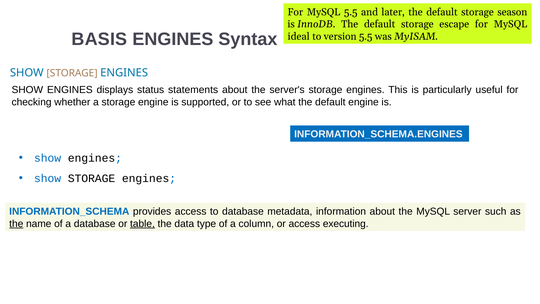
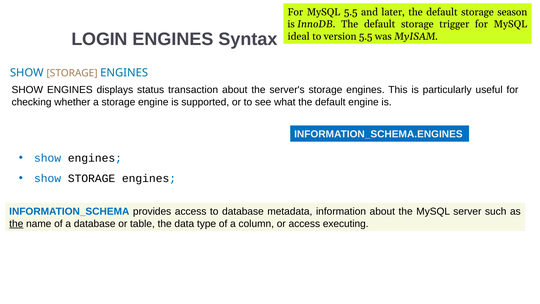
escape: escape -> trigger
BASIS: BASIS -> LOGIN
statements: statements -> transaction
table underline: present -> none
